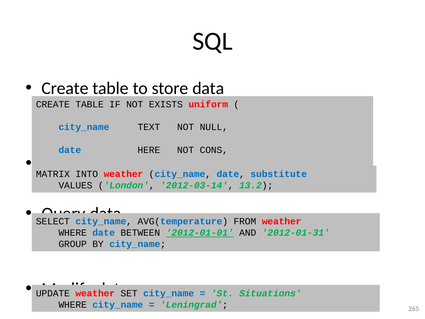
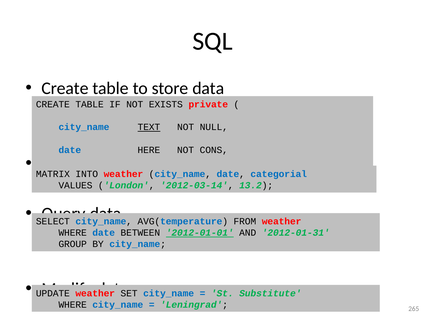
uniform: uniform -> private
TEXT underline: none -> present
substitute: substitute -> categorial
Situations: Situations -> Substitute
